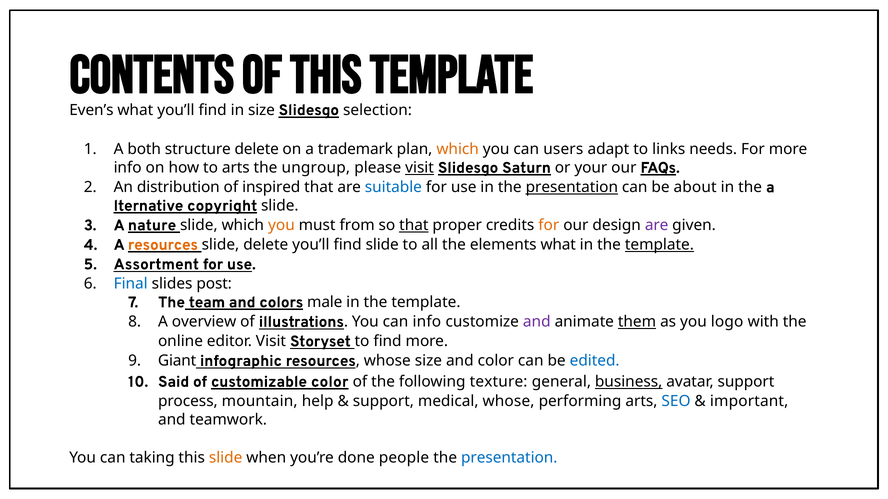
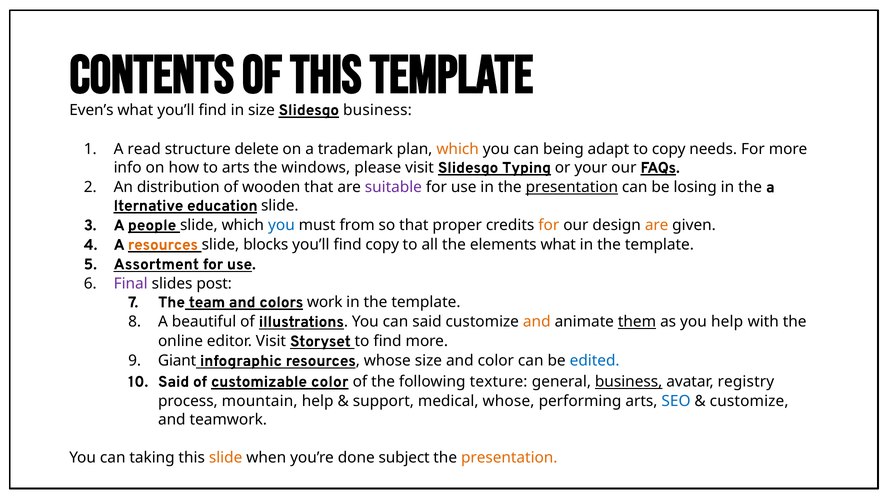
Slidesgo selection: selection -> business
both: both -> read
users: users -> being
to links: links -> copy
ungroup: ungroup -> windows
visit at (420, 168) underline: present -> none
Saturn: Saturn -> Typing
inspired: inspired -> wooden
suitable colour: blue -> purple
about: about -> losing
copyright: copyright -> education
nature: nature -> people
you at (281, 225) colour: orange -> blue
that at (414, 225) underline: present -> none
are at (657, 225) colour: purple -> orange
slide delete: delete -> blocks
find slide: slide -> copy
template at (659, 245) underline: present -> none
Final colour: blue -> purple
male: male -> work
overview: overview -> beautiful
can info: info -> said
and at (537, 322) colour: purple -> orange
you logo: logo -> help
avatar support: support -> registry
important at (749, 402): important -> customize
people: people -> subject
presentation at (509, 458) colour: blue -> orange
